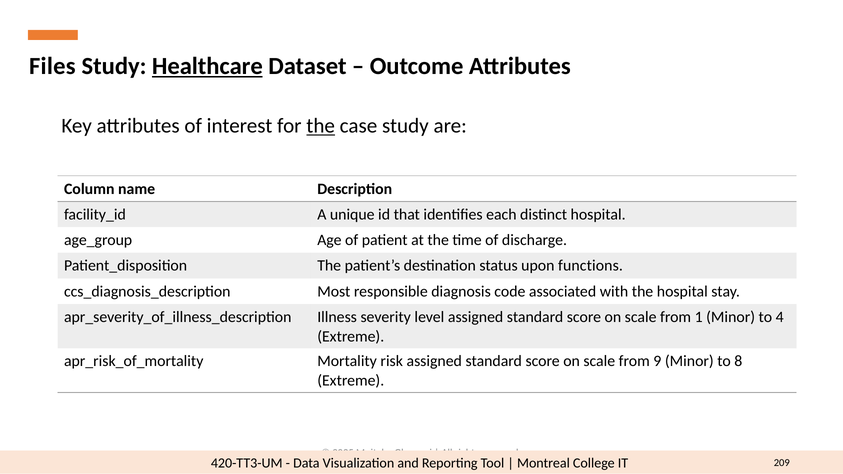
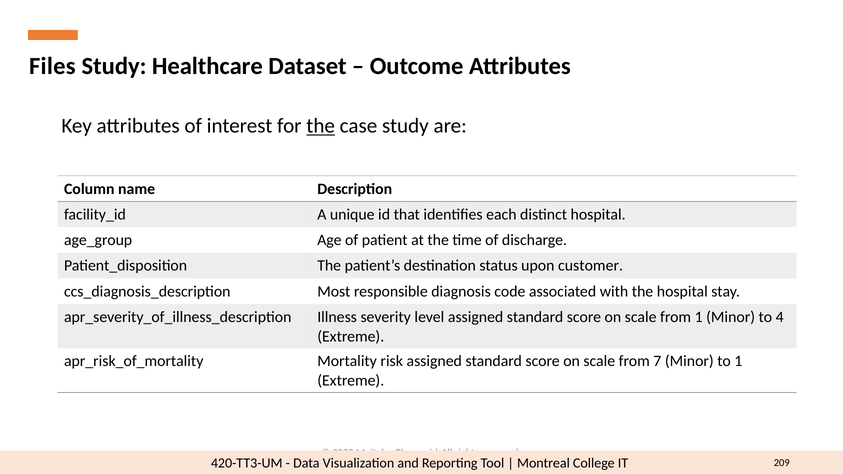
Healthcare underline: present -> none
functions: functions -> customer
9: 9 -> 7
to 8: 8 -> 1
